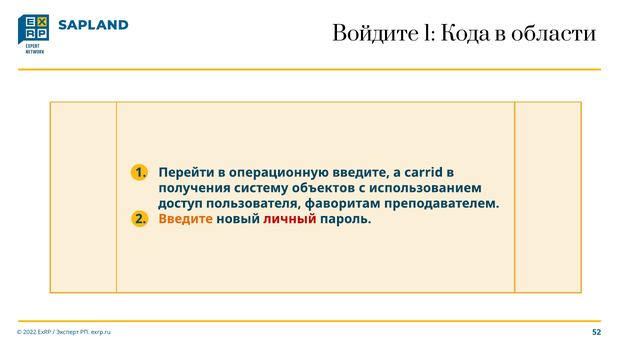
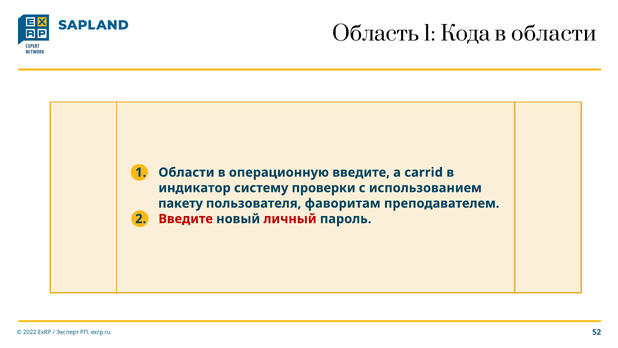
Войдите: Войдите -> Область
1 Перейти: Перейти -> Области
получения: получения -> индикатор
объектов: объектов -> проверки
доступ: доступ -> пакету
Введите at (186, 219) colour: orange -> red
